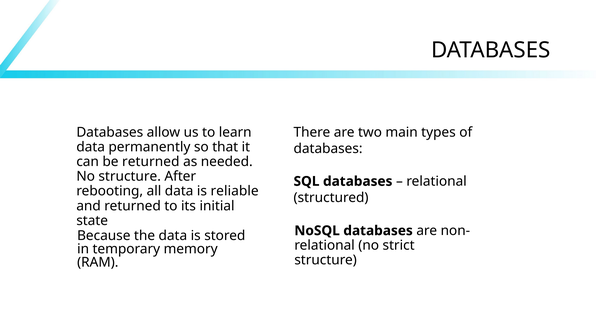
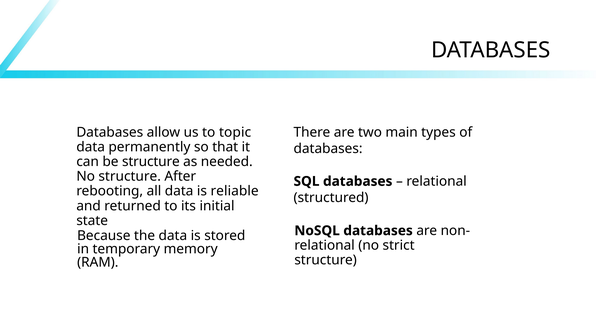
learn: learn -> topic
be returned: returned -> structure
